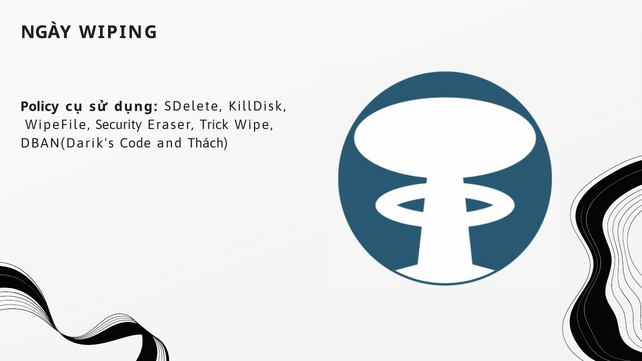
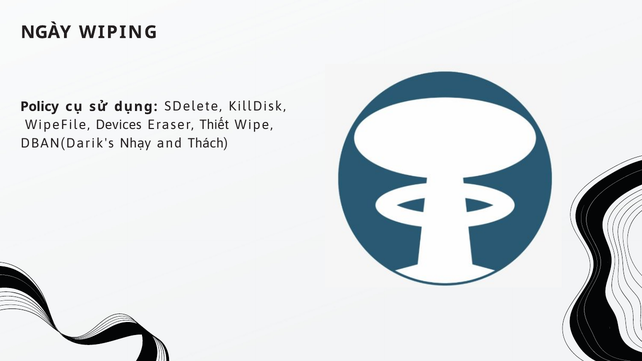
Security: Security -> Devices
Trick: Trick -> Thiết
Code: Code -> Nhạy
